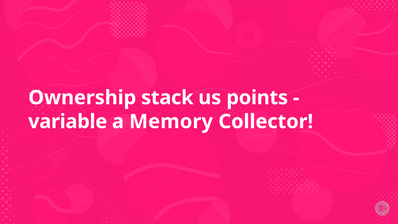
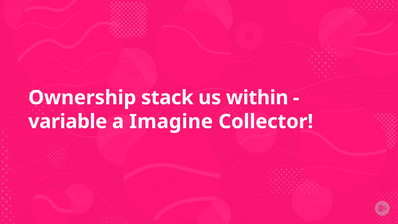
points: points -> within
Memory: Memory -> Imagine
